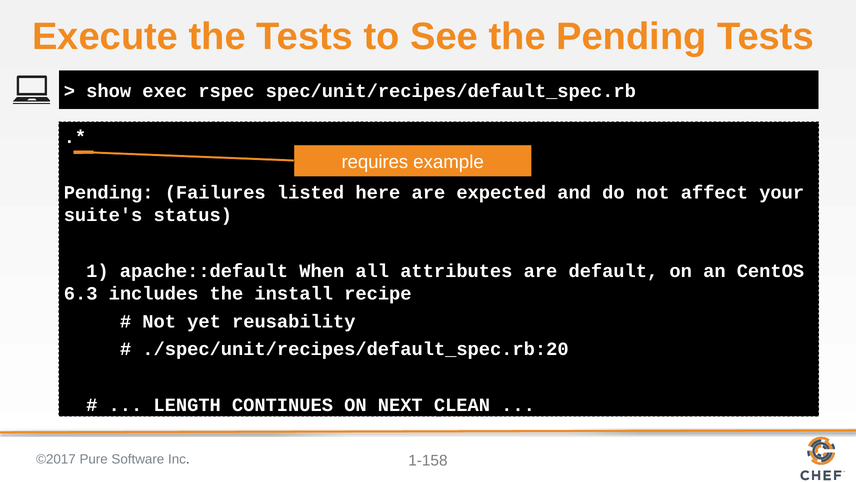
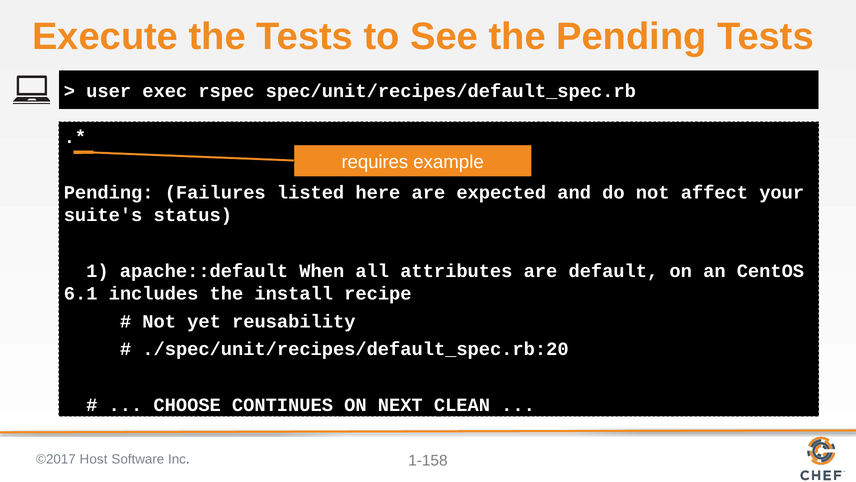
show: show -> user
6.3: 6.3 -> 6.1
LENGTH: LENGTH -> CHOOSE
Pure: Pure -> Host
